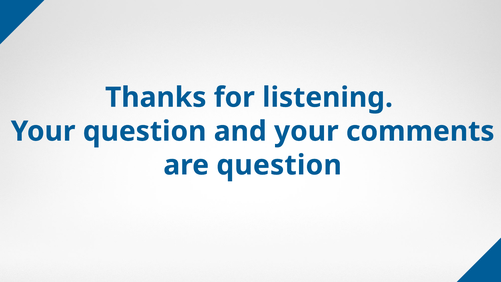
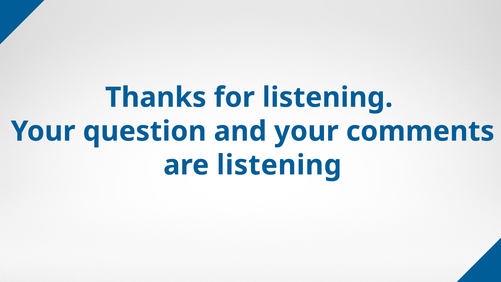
are question: question -> listening
